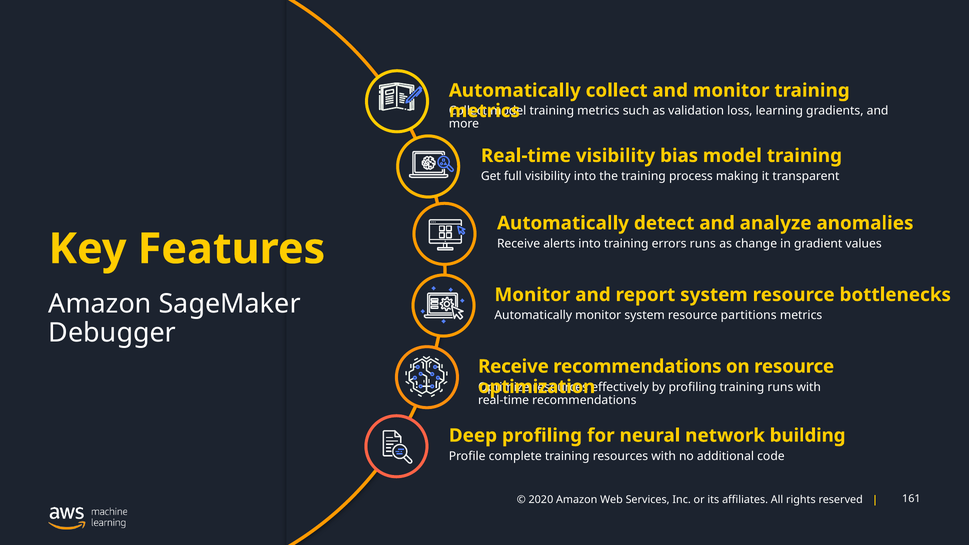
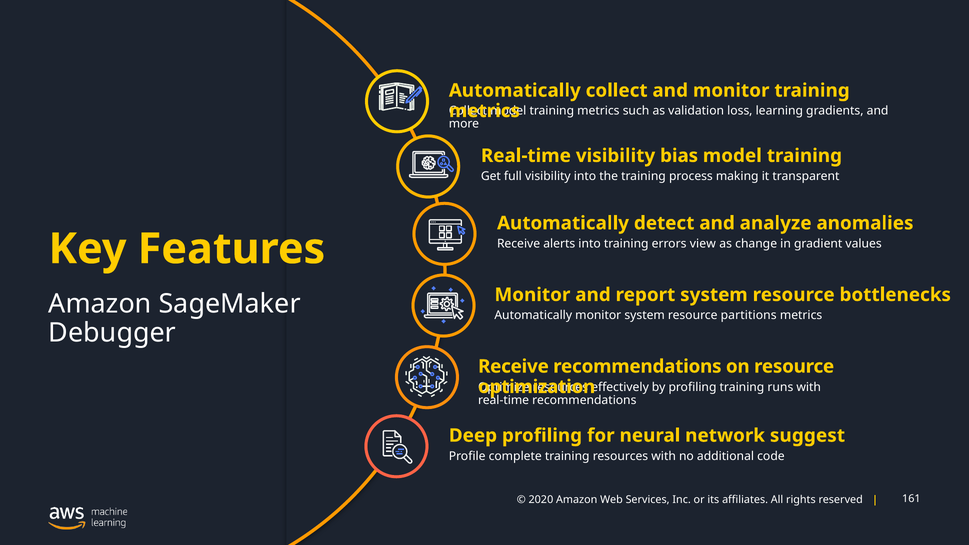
errors runs: runs -> view
building: building -> suggest
